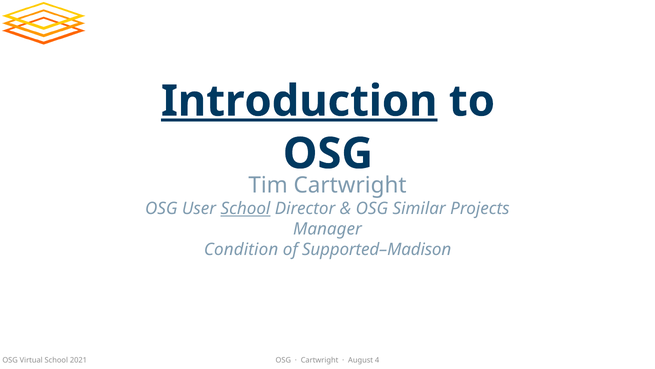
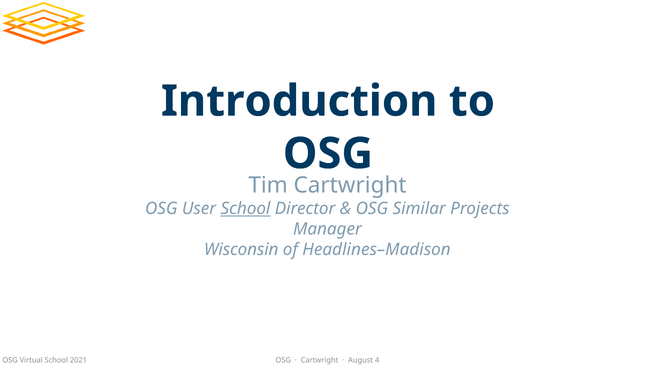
Introduction underline: present -> none
Condition: Condition -> Wisconsin
Supported–Madison: Supported–Madison -> Headlines–Madison
